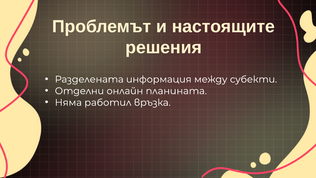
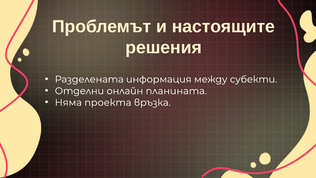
работил: работил -> проекта
